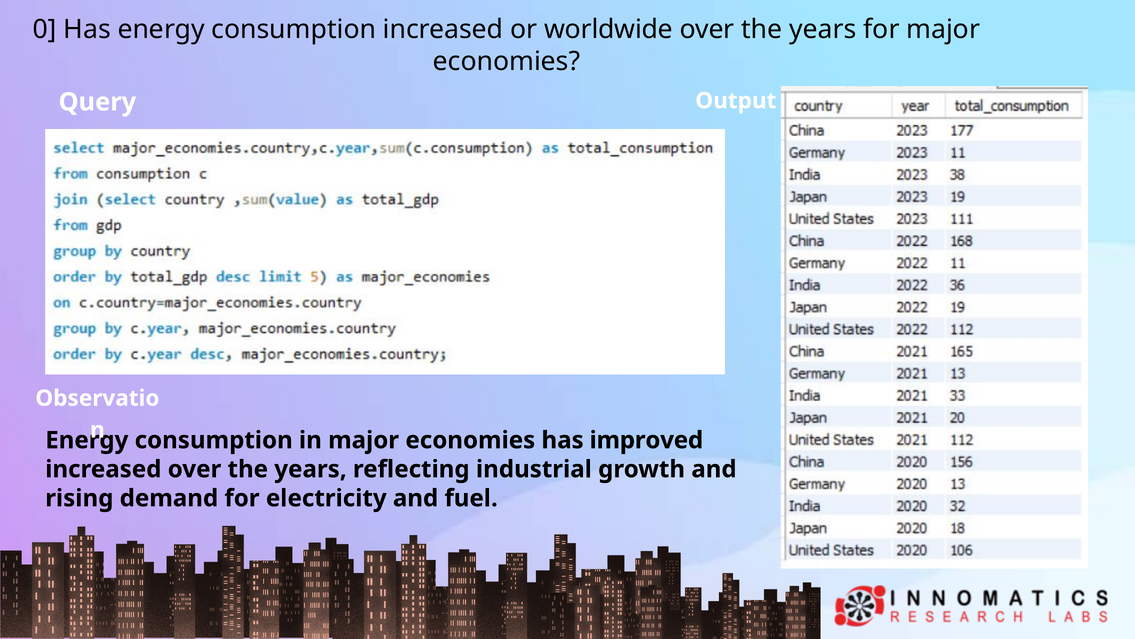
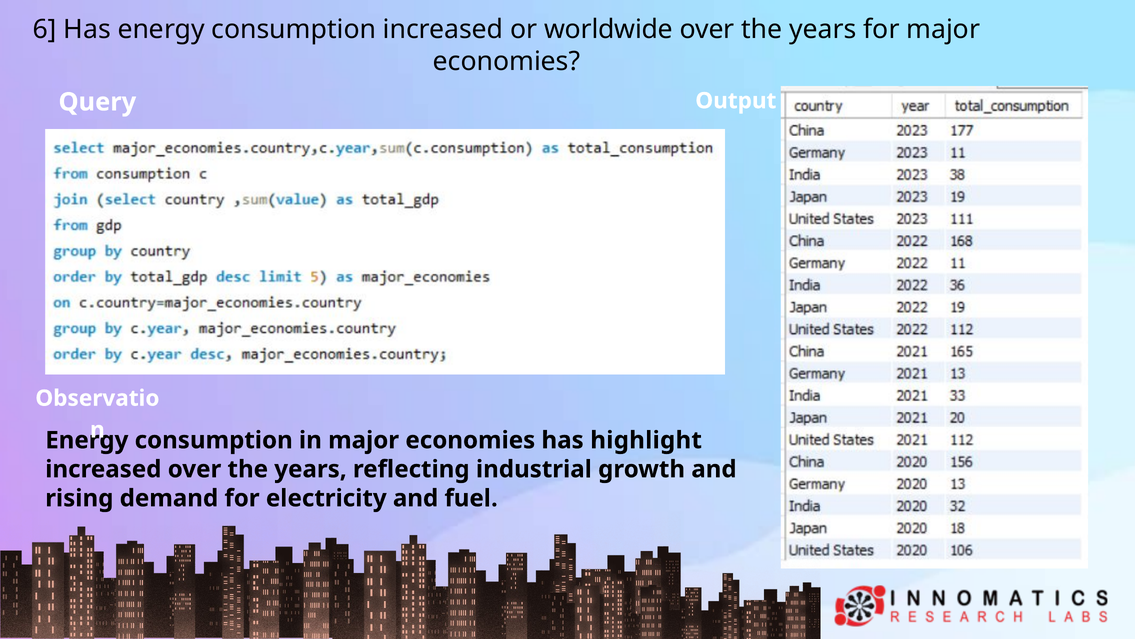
0: 0 -> 6
improved: improved -> highlight
